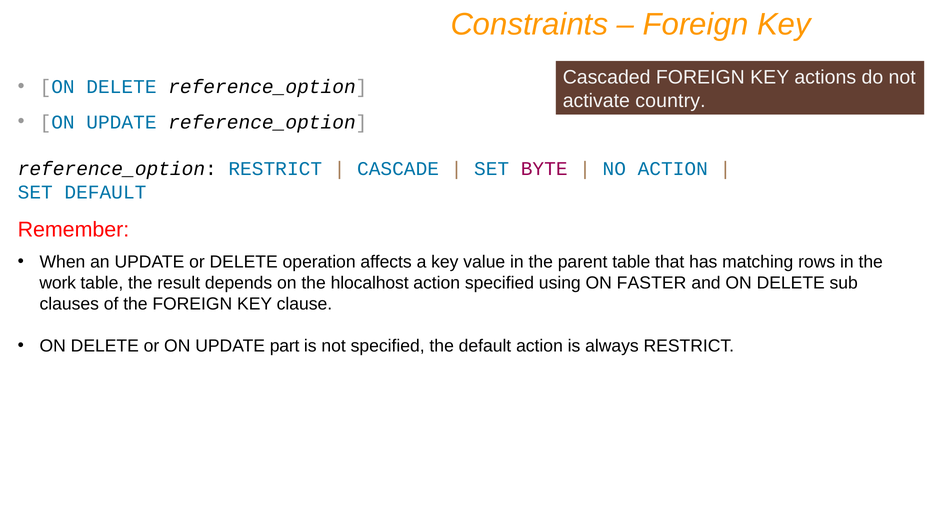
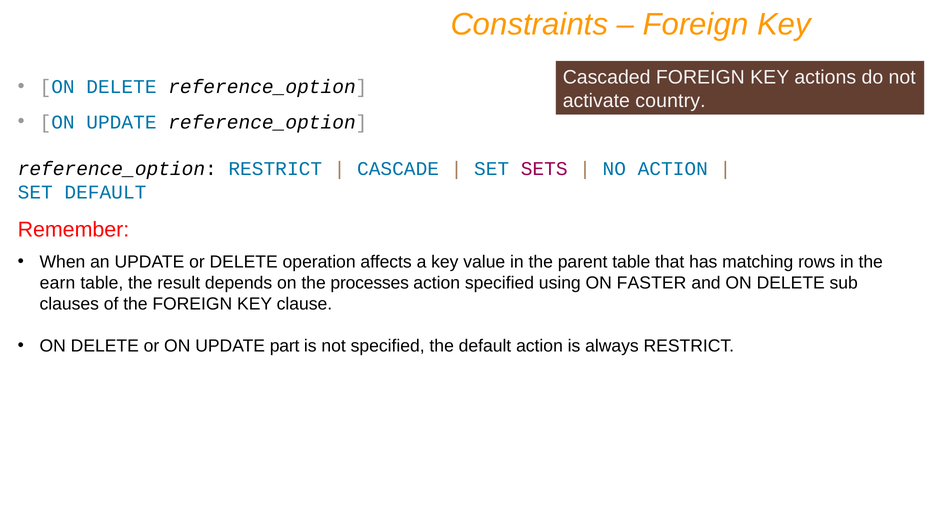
BYTE: BYTE -> SETS
work: work -> earn
hlocalhost: hlocalhost -> processes
